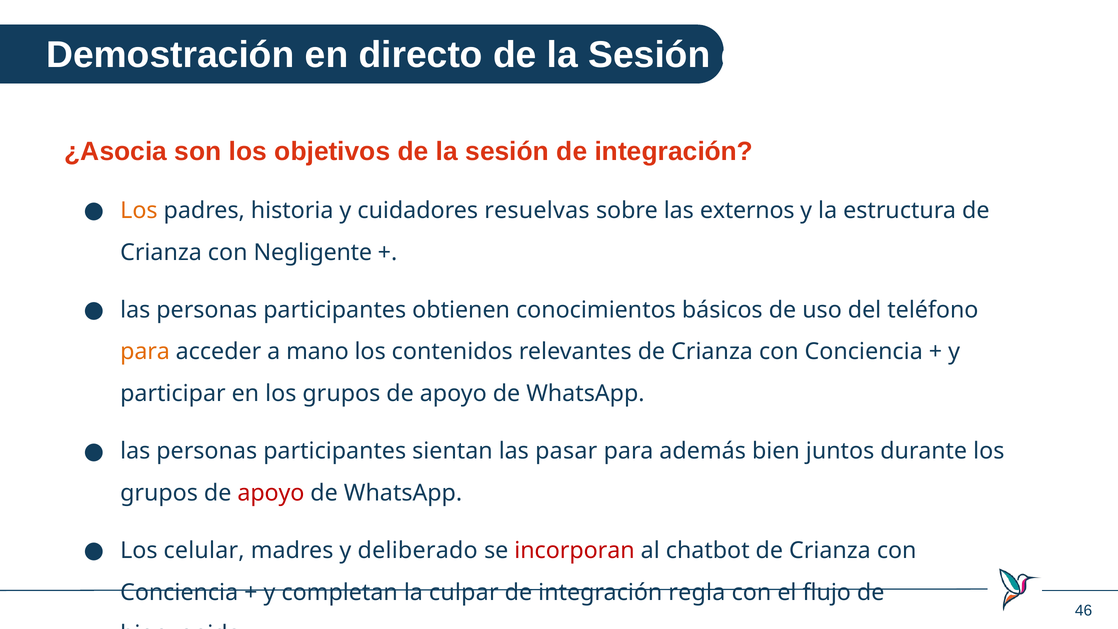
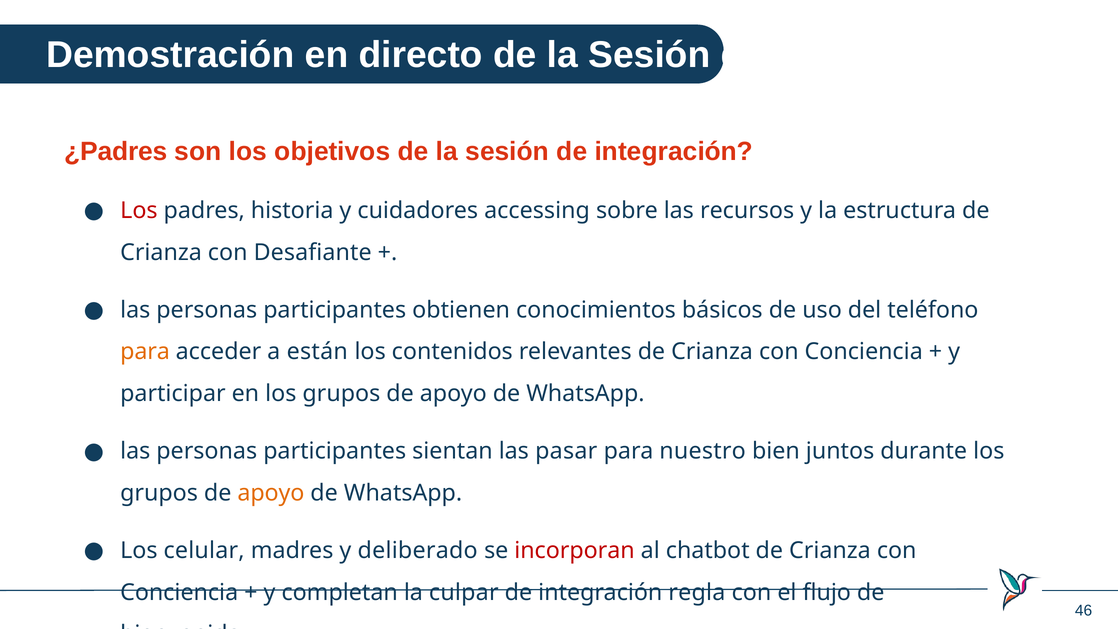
¿Asocia: ¿Asocia -> ¿Padres
Los at (139, 210) colour: orange -> red
resuelvas: resuelvas -> accessing
externos: externos -> recursos
Negligente: Negligente -> Desafiante
mano: mano -> están
además: además -> nuestro
apoyo at (271, 493) colour: red -> orange
